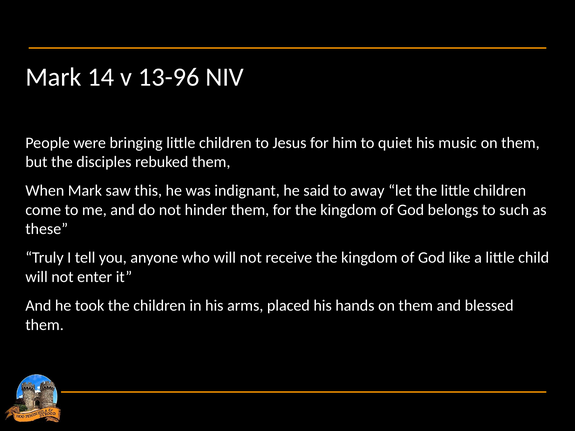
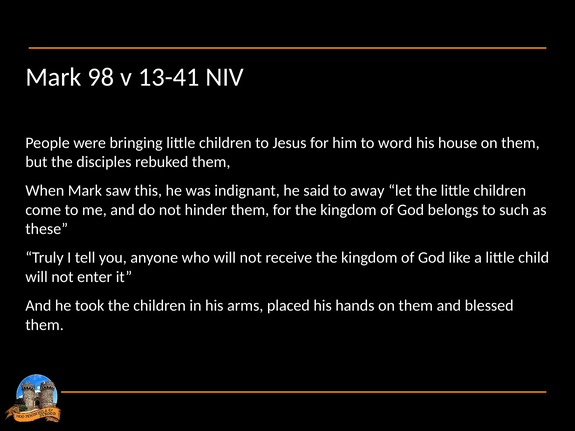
14: 14 -> 98
13-96: 13-96 -> 13-41
quiet: quiet -> word
music: music -> house
